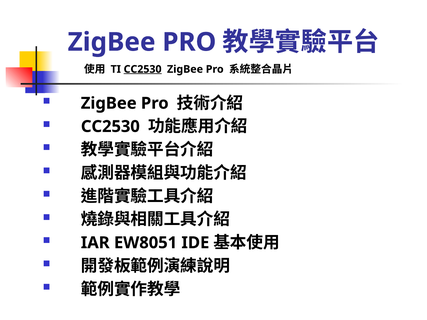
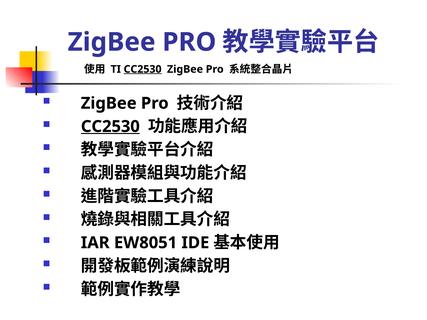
CC2530 at (110, 127) underline: none -> present
